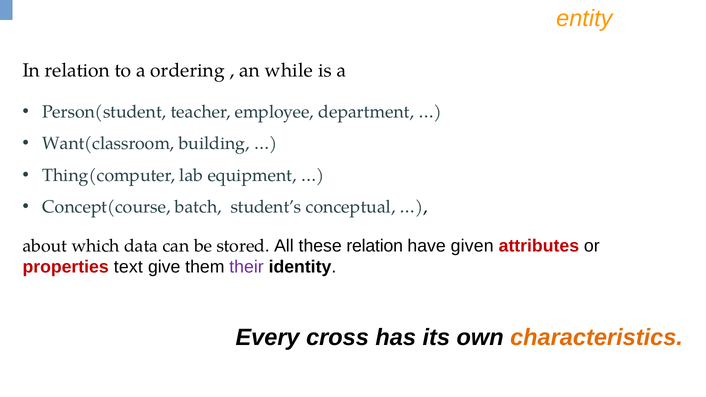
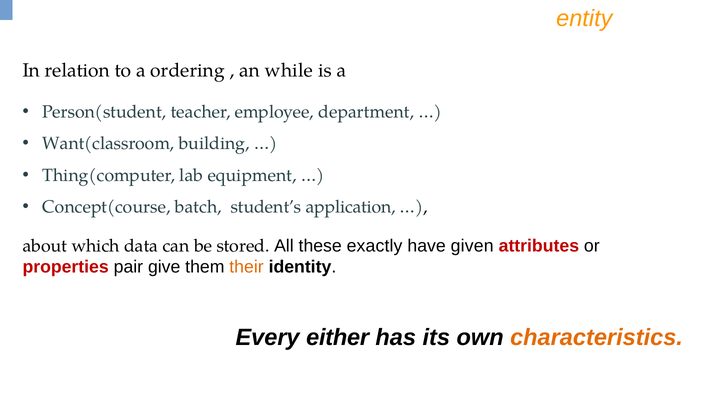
conceptual: conceptual -> application
these relation: relation -> exactly
text: text -> pair
their colour: purple -> orange
cross: cross -> either
